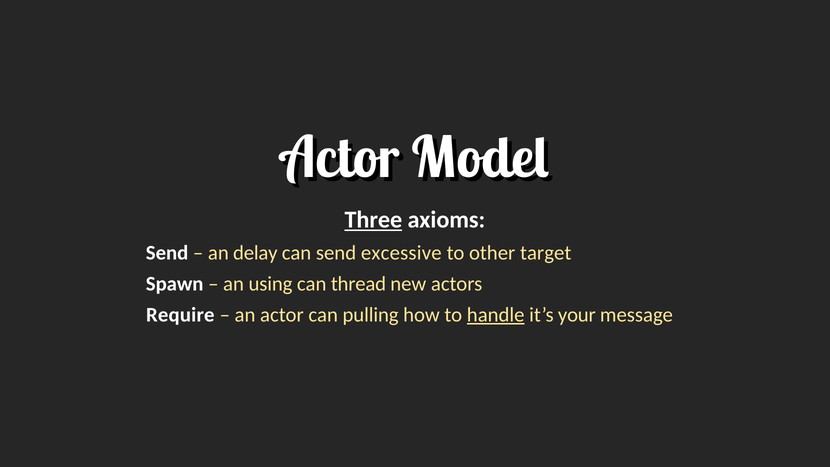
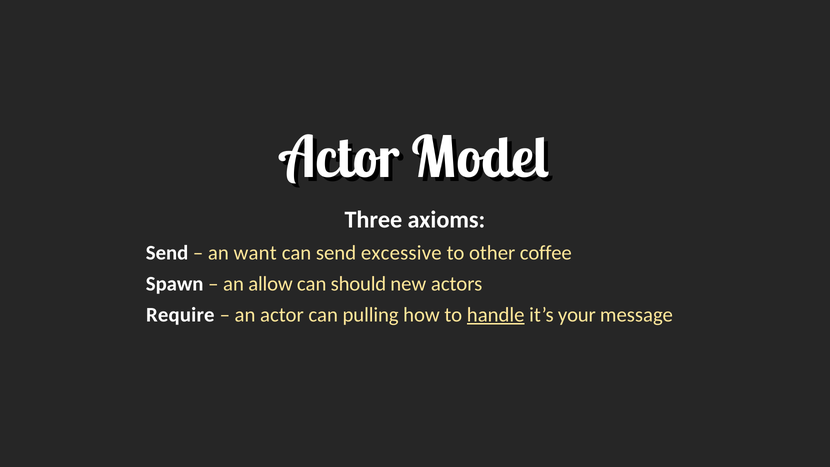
Three underline: present -> none
delay: delay -> want
target: target -> coffee
using: using -> allow
thread: thread -> should
